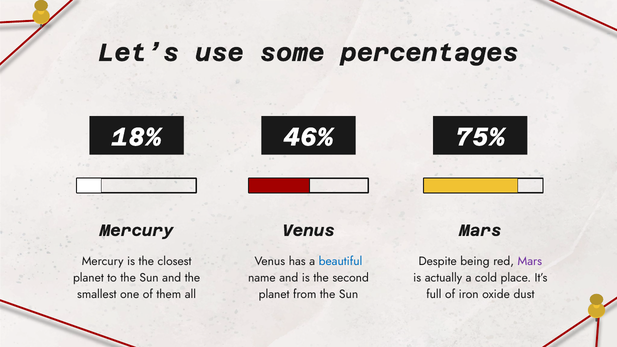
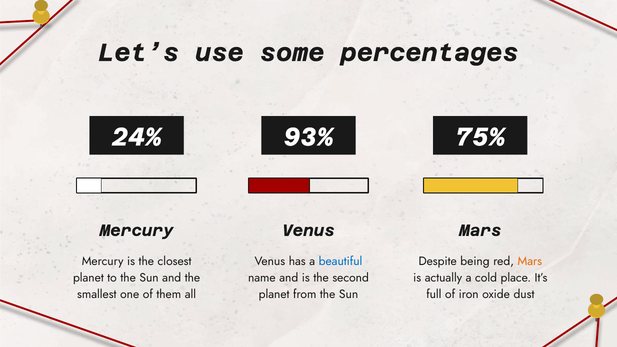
18%: 18% -> 24%
46%: 46% -> 93%
Mars at (530, 261) colour: purple -> orange
